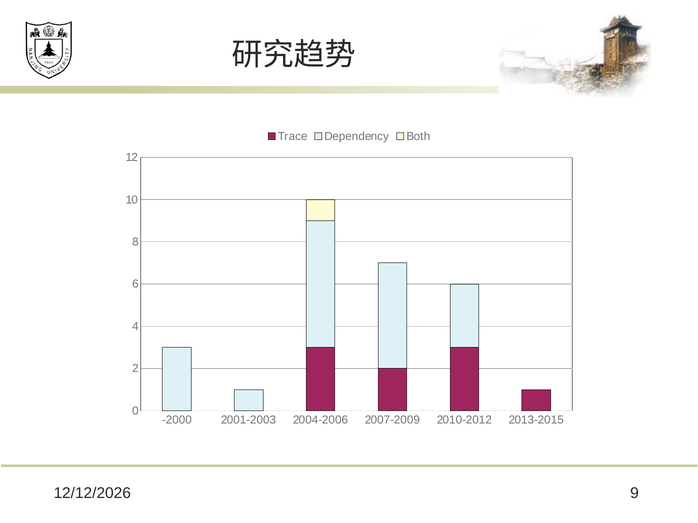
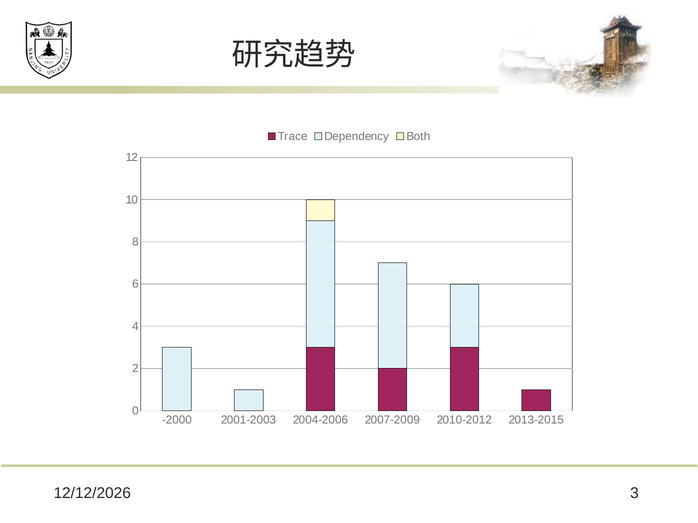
9: 9 -> 3
